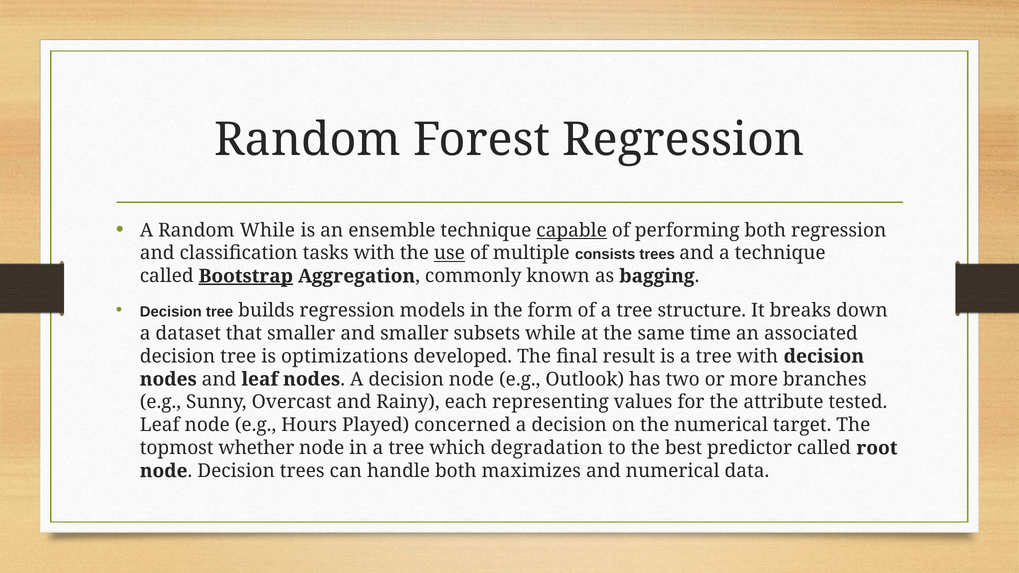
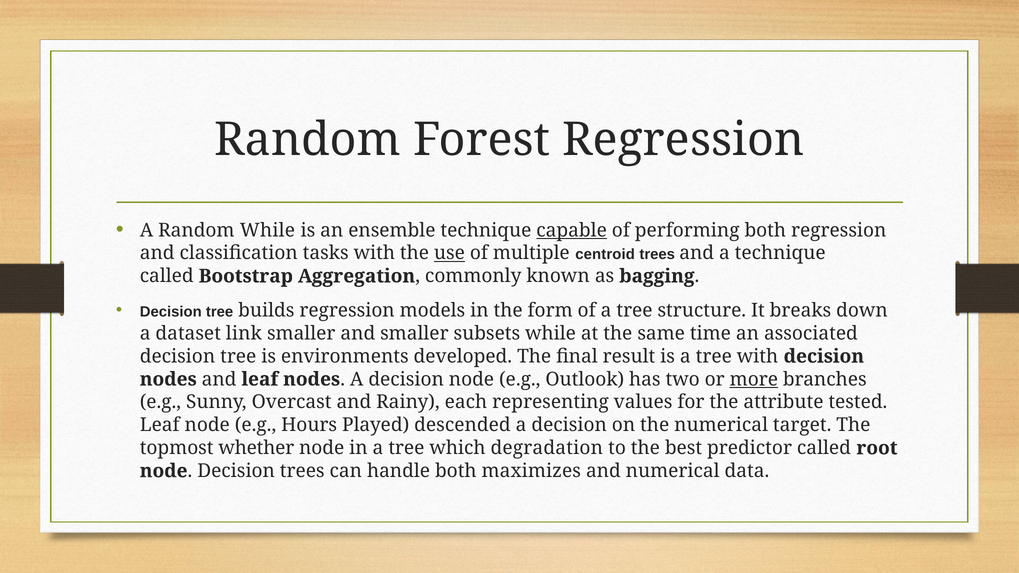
consists: consists -> centroid
Bootstrap underline: present -> none
that: that -> link
optimizations: optimizations -> environments
more underline: none -> present
concerned: concerned -> descended
